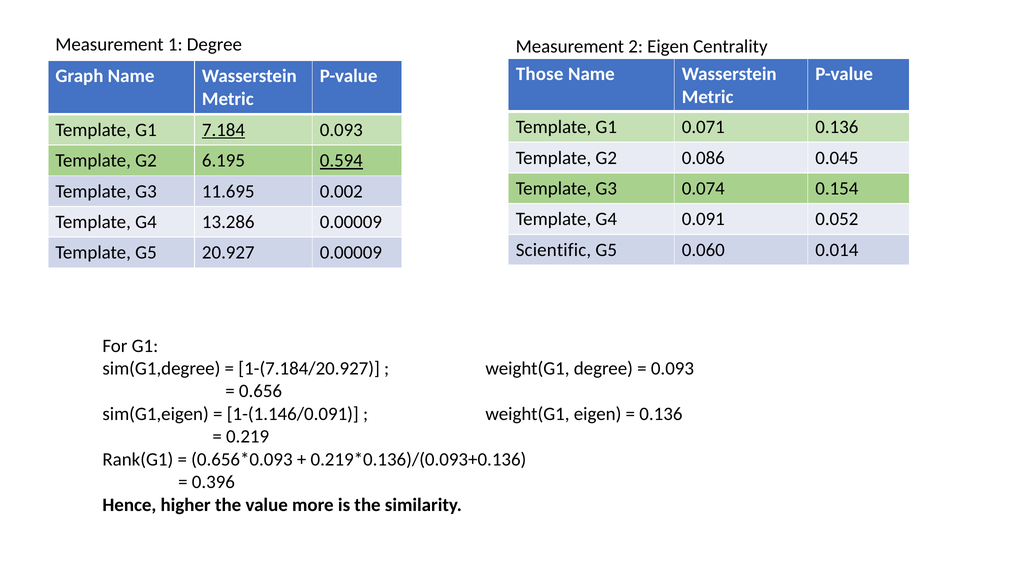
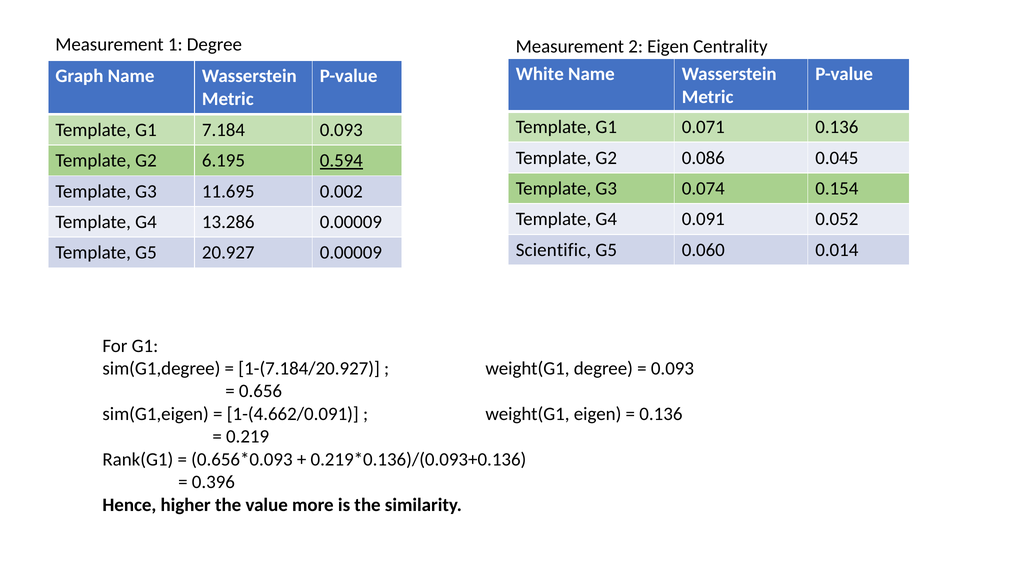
Those: Those -> White
7.184 underline: present -> none
1-(1.146/0.091: 1-(1.146/0.091 -> 1-(4.662/0.091
